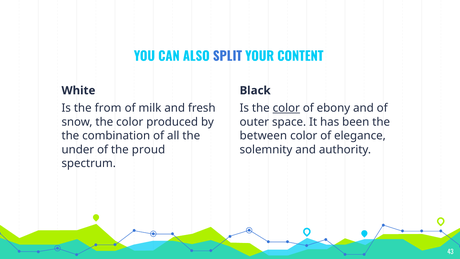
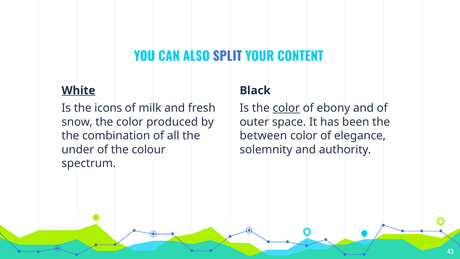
White underline: none -> present
from: from -> icons
proud: proud -> colour
